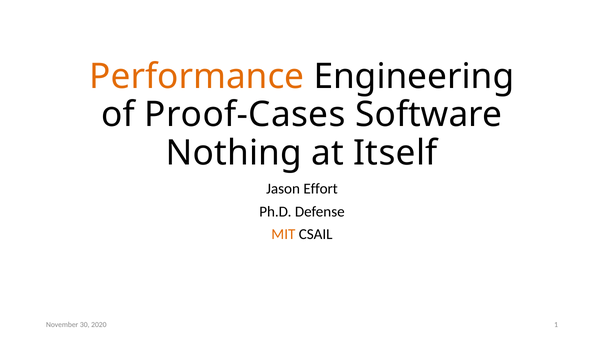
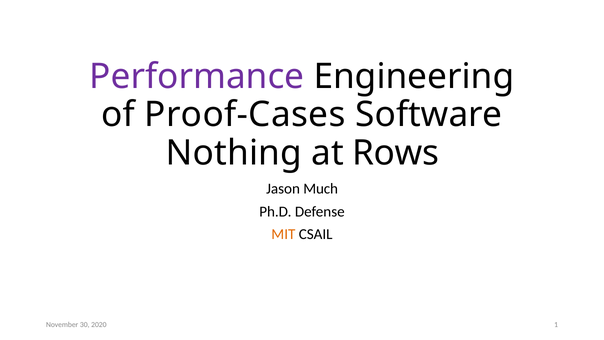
Performance colour: orange -> purple
Itself: Itself -> Rows
Effort: Effort -> Much
